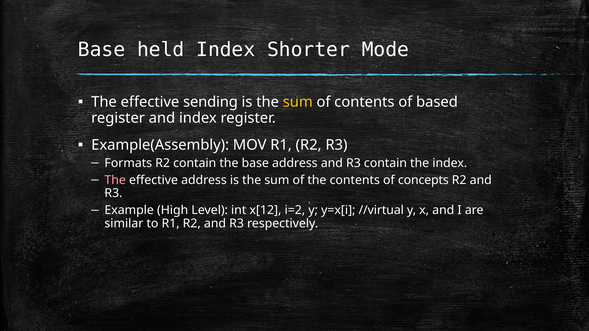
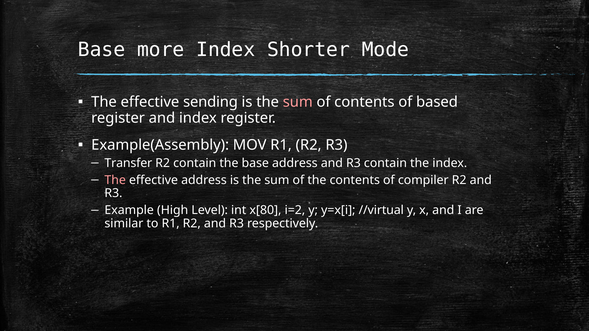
held: held -> more
sum at (298, 102) colour: yellow -> pink
Formats: Formats -> Transfer
concepts: concepts -> compiler
x[12: x[12 -> x[80
